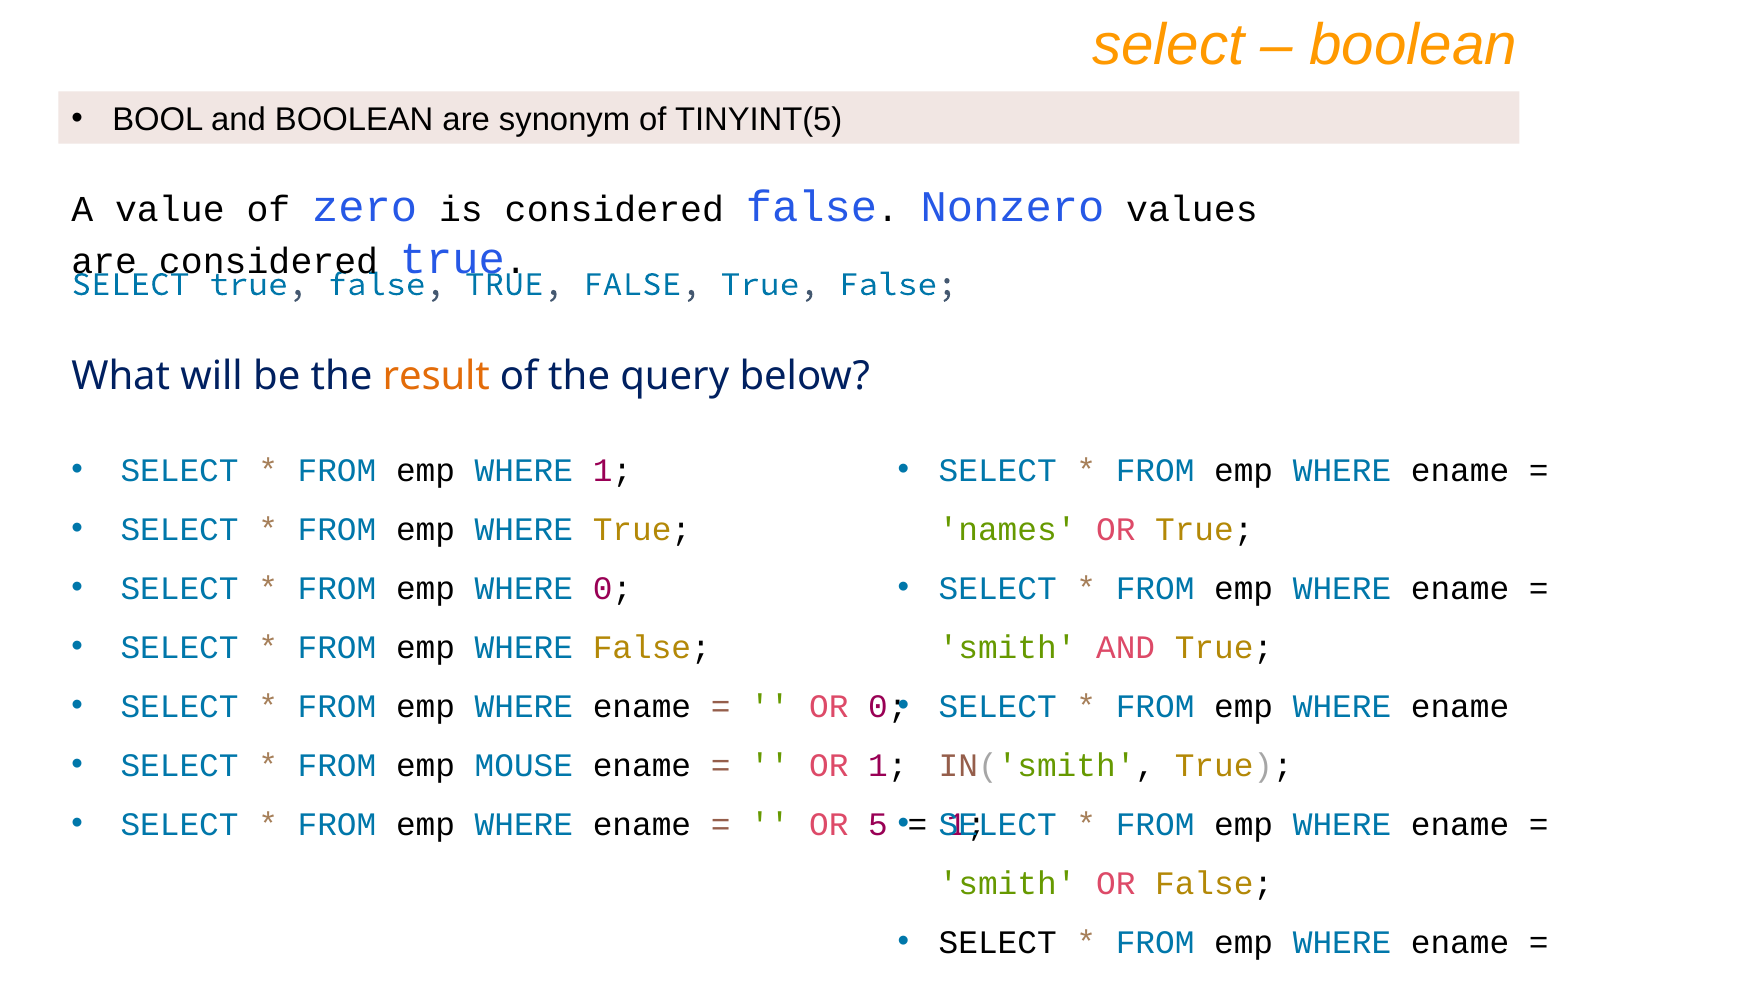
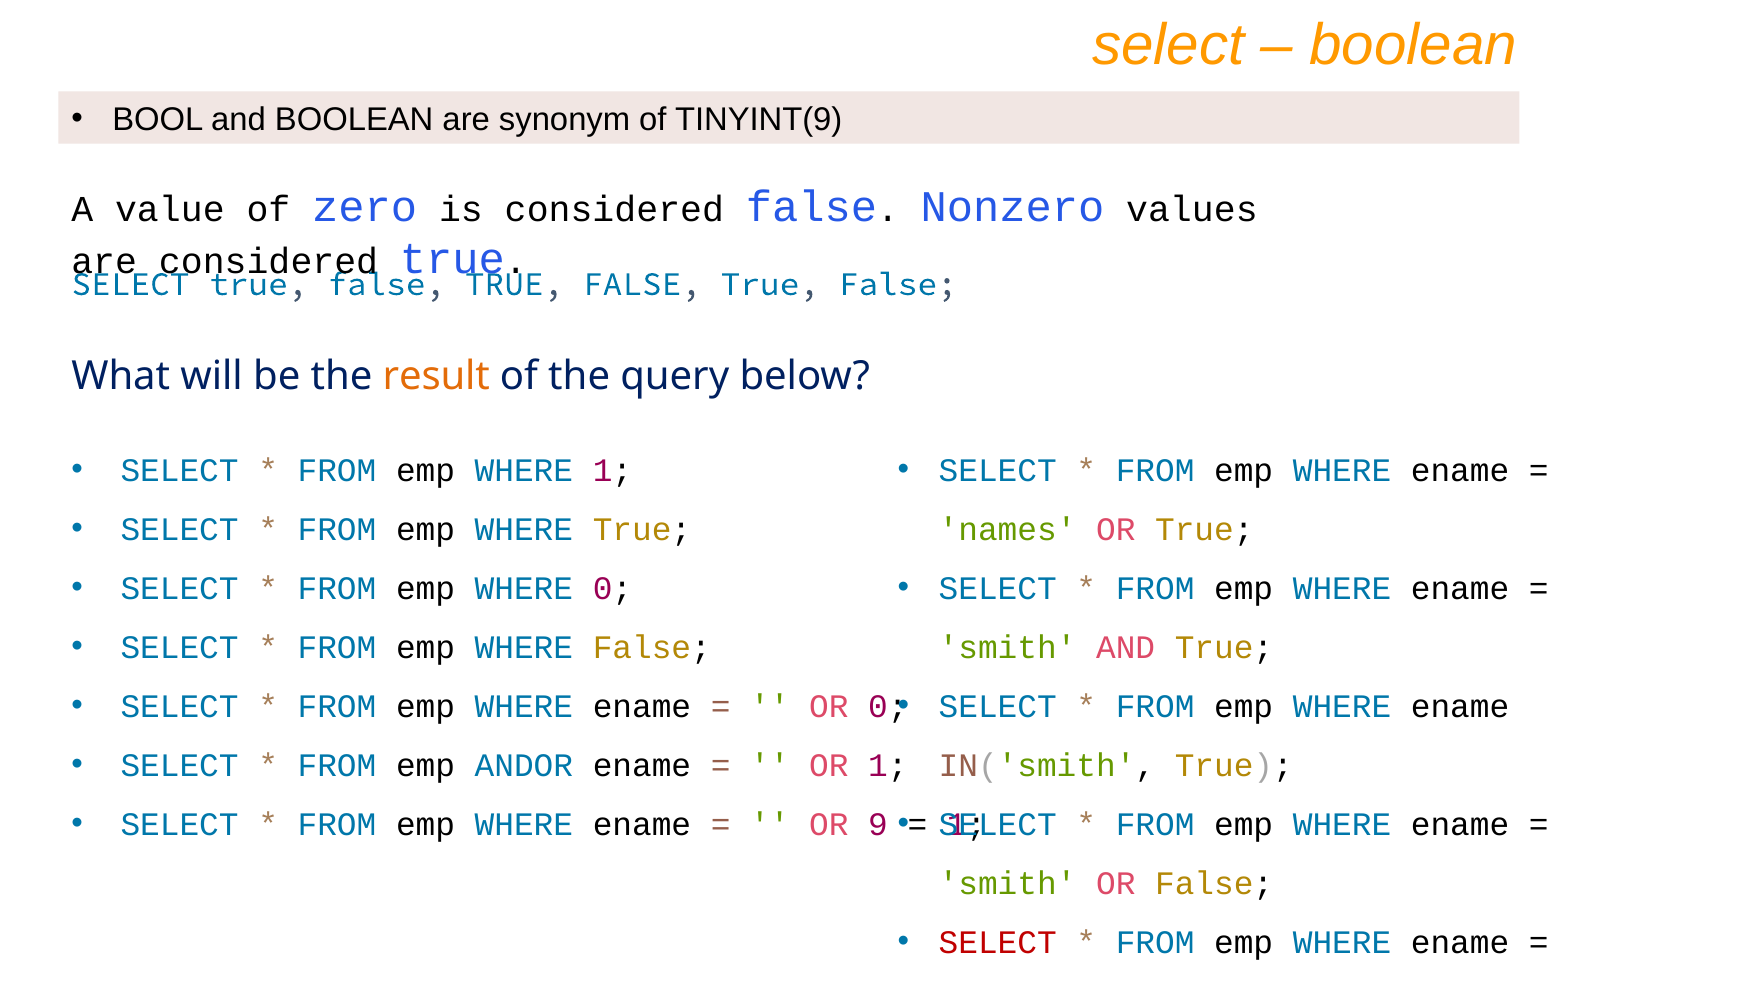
TINYINT(5: TINYINT(5 -> TINYINT(9
MOUSE: MOUSE -> ANDOR
5: 5 -> 9
SELECT at (998, 943) colour: black -> red
